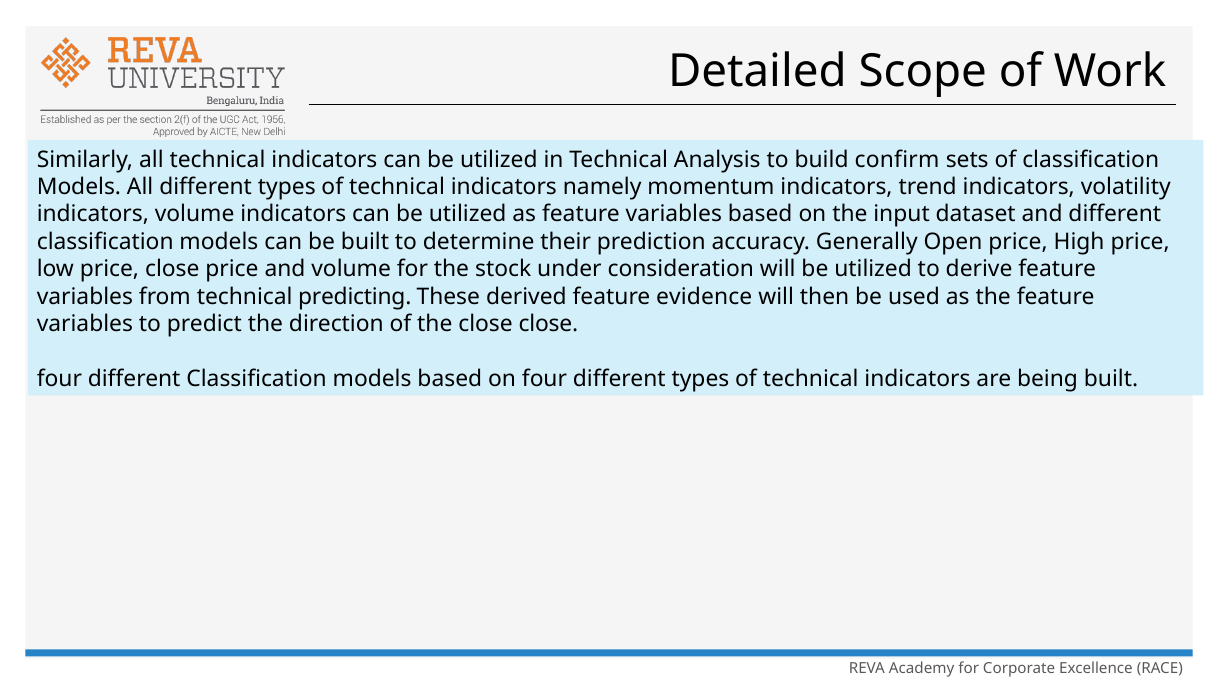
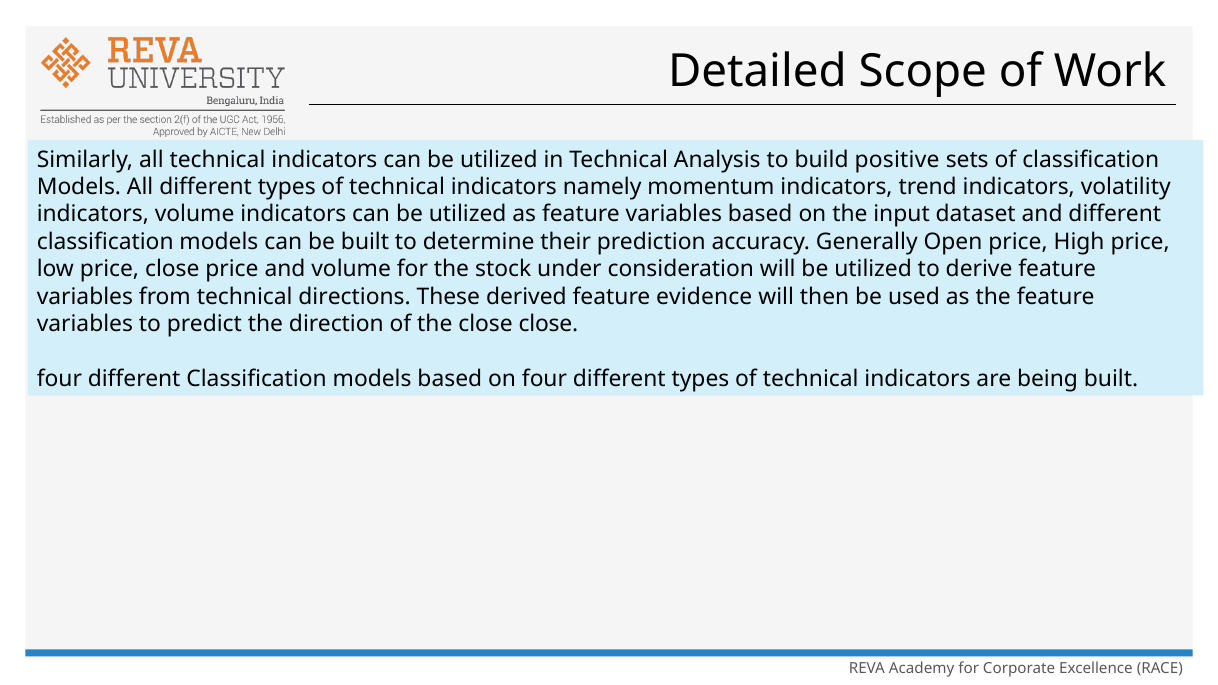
confirm: confirm -> positive
predicting: predicting -> directions
